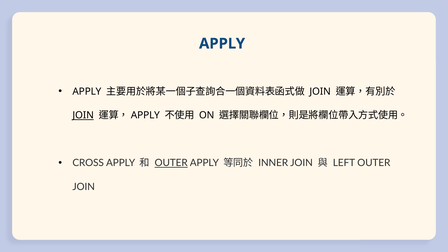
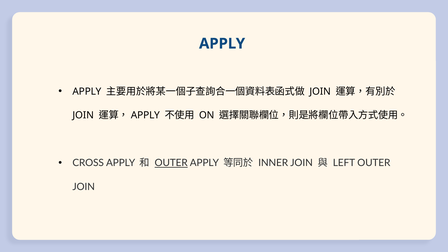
JOIN at (83, 115) underline: present -> none
